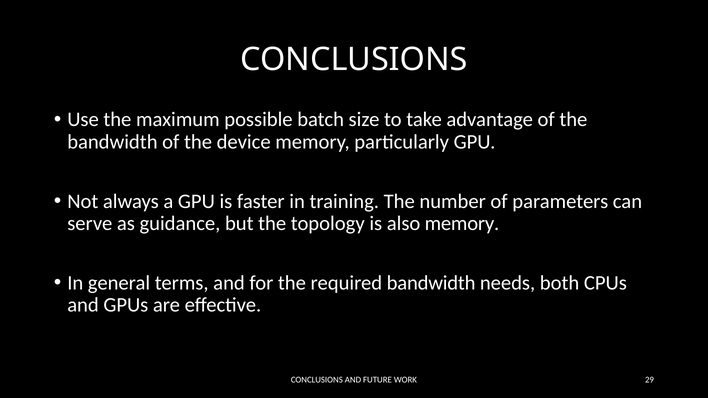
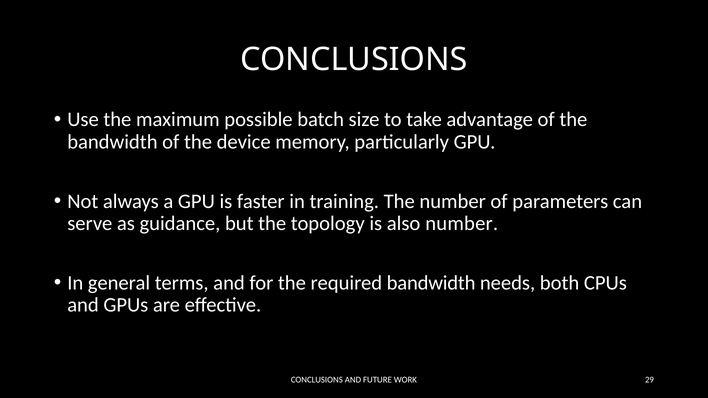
also memory: memory -> number
